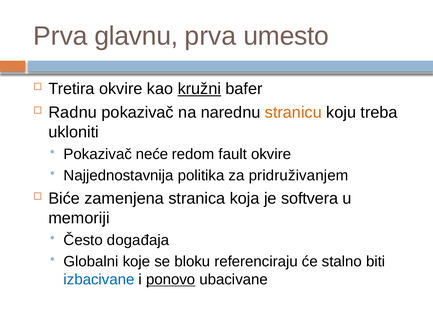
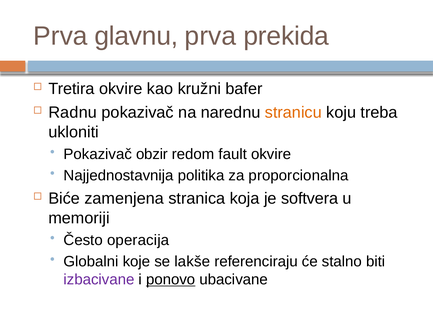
umesto: umesto -> prekida
kružni underline: present -> none
neće: neće -> obzir
pridruživanjem: pridruživanjem -> proporcionalna
događaja: događaja -> operacija
bloku: bloku -> lakše
izbacivane colour: blue -> purple
